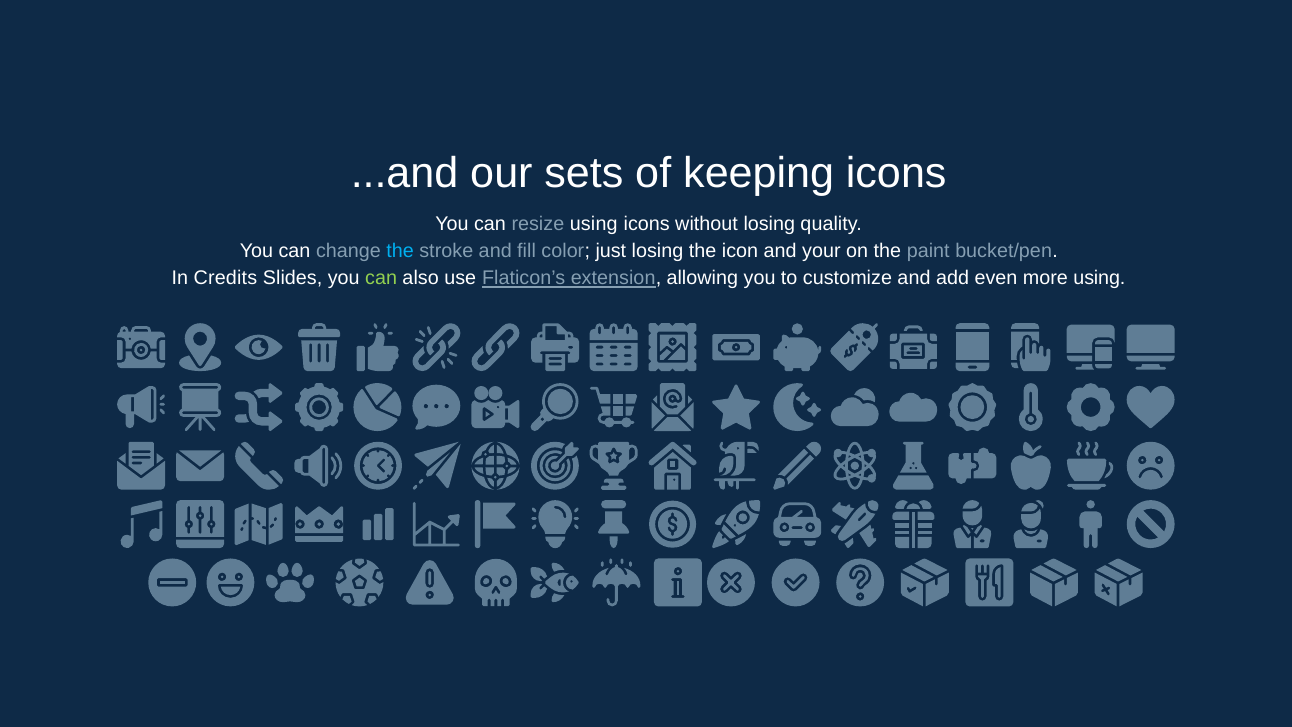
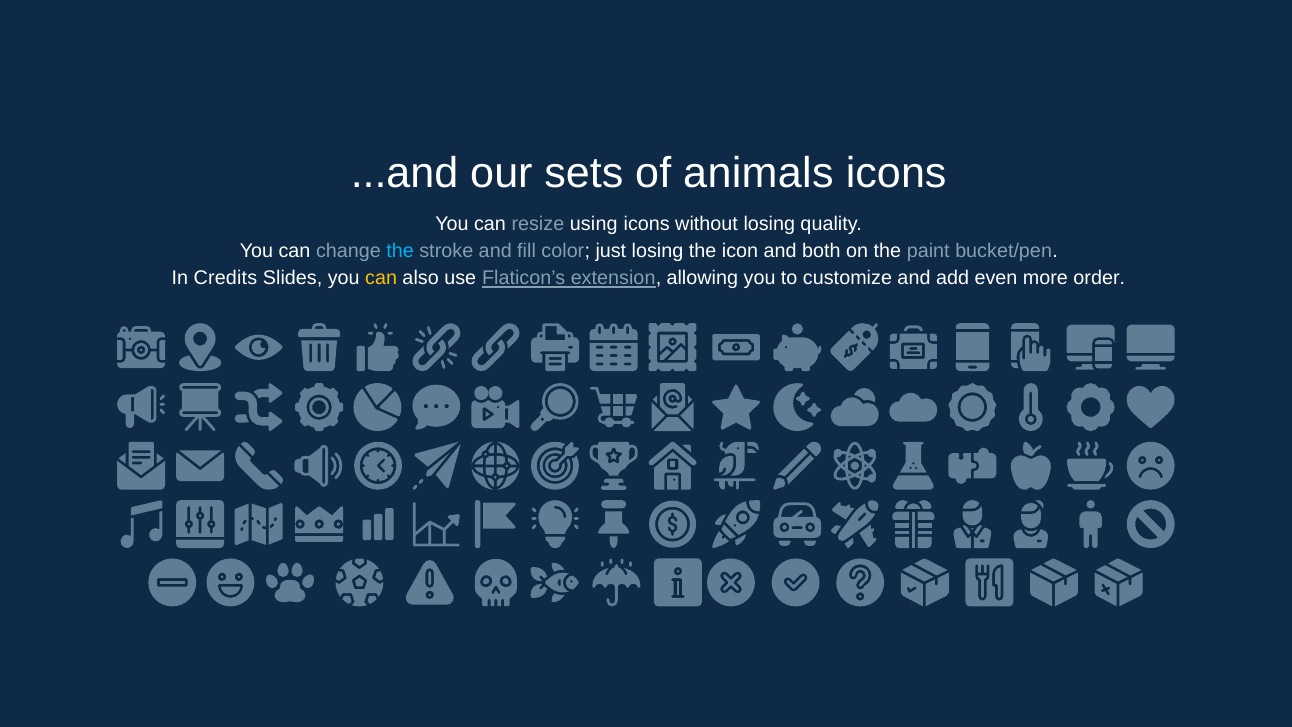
keeping: keeping -> animals
your: your -> both
can at (381, 278) colour: light green -> yellow
more using: using -> order
